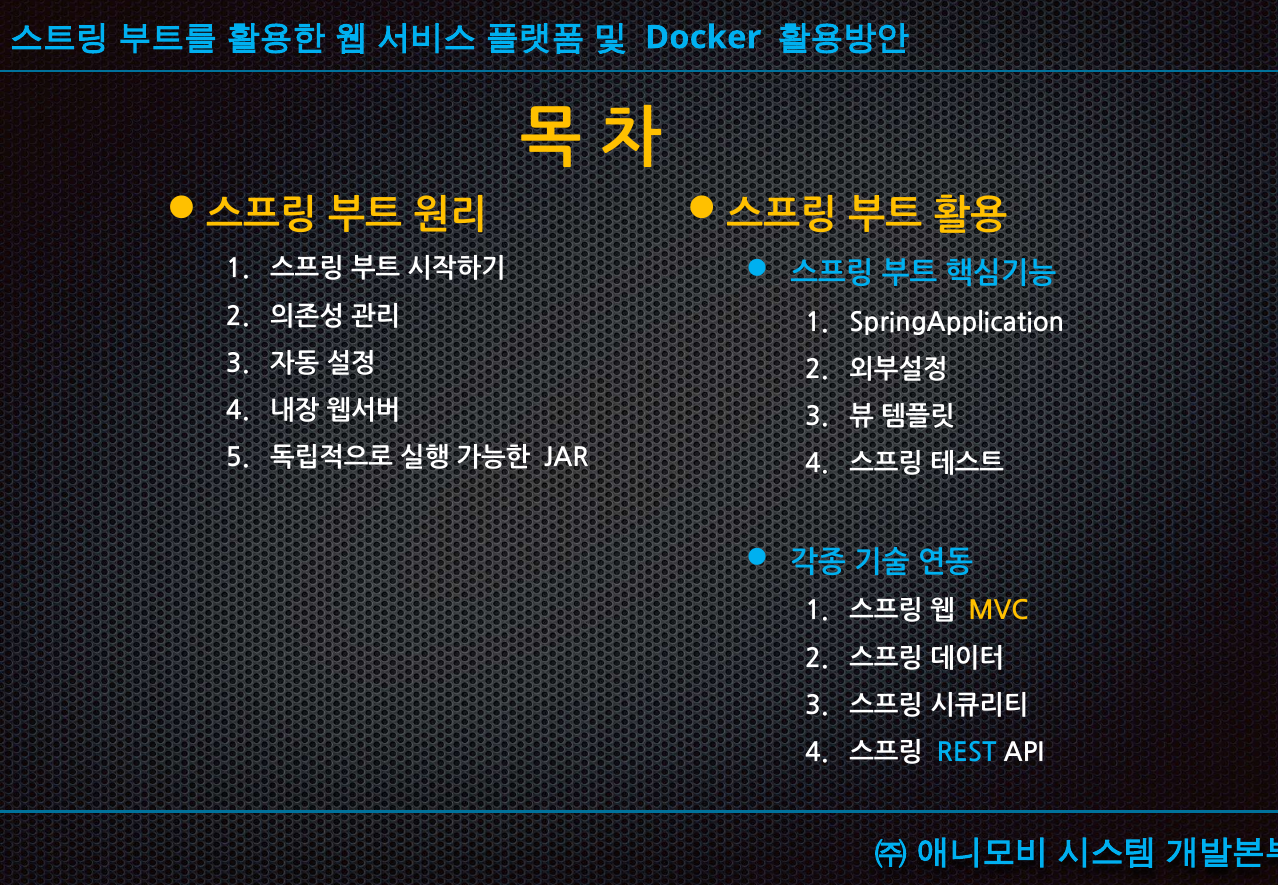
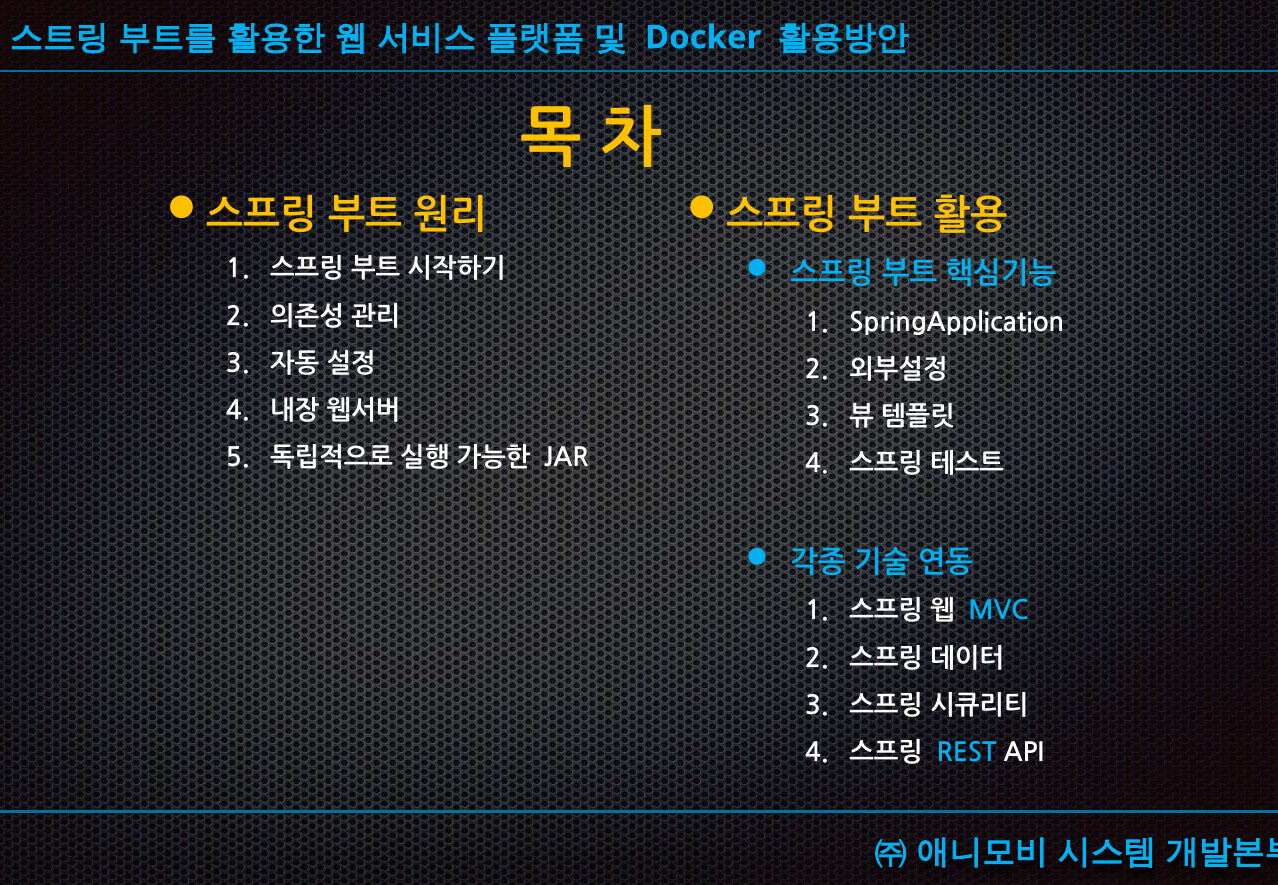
MVC colour: yellow -> light blue
